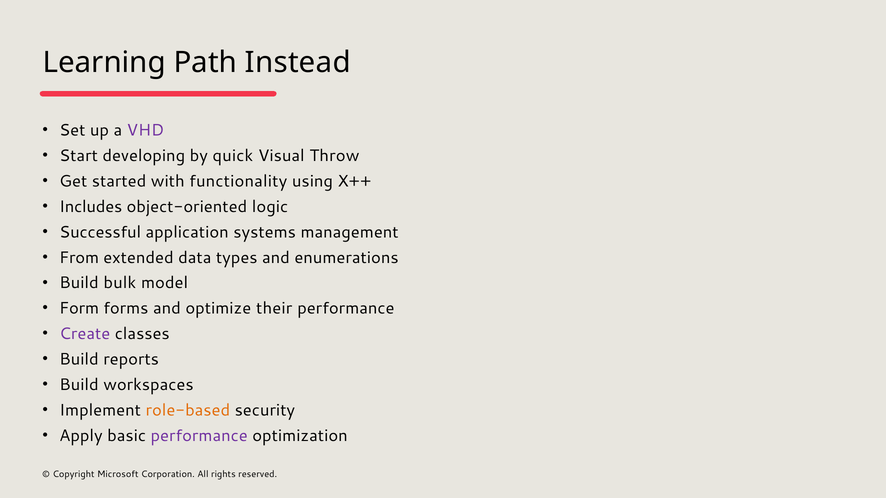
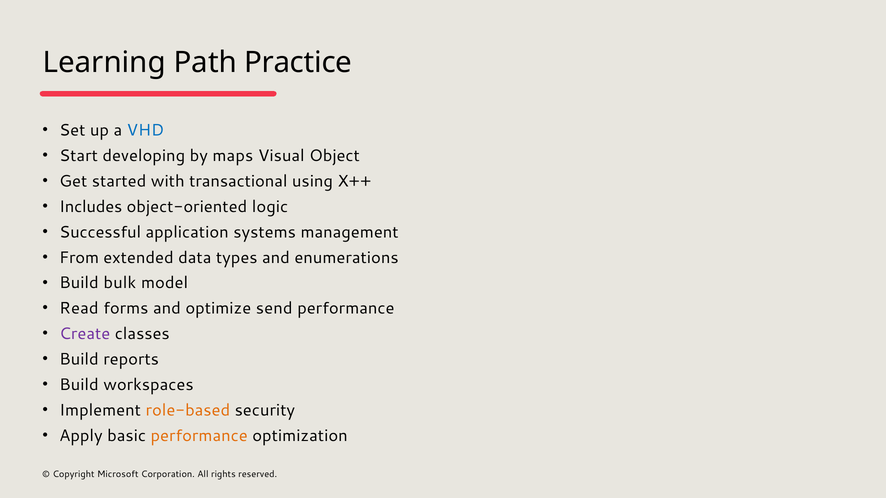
Instead: Instead -> Practice
VHD colour: purple -> blue
quick: quick -> maps
Throw: Throw -> Object
functionality: functionality -> transactional
Form: Form -> Read
their: their -> send
performance at (199, 436) colour: purple -> orange
